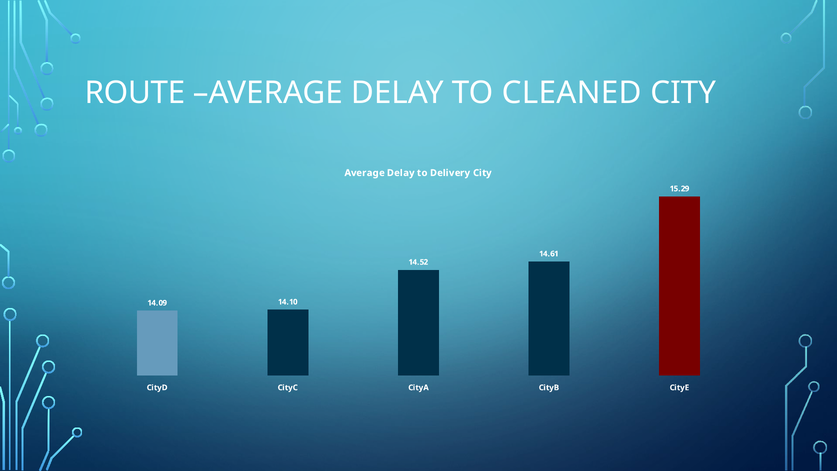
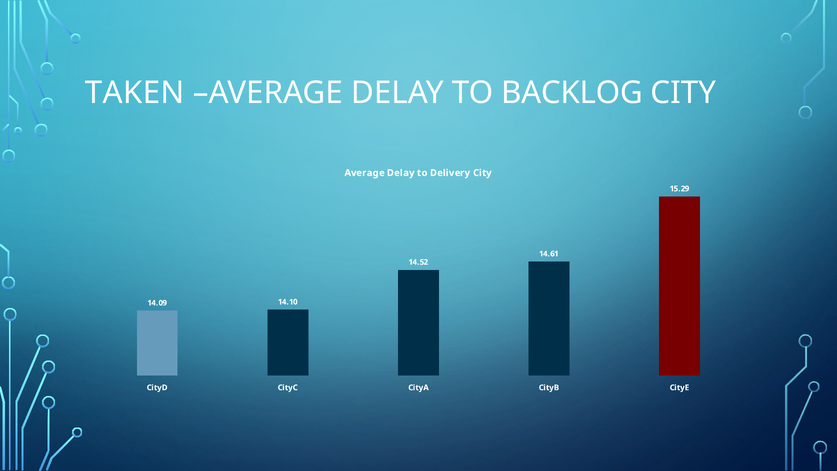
ROUTE: ROUTE -> TAKEN
CLEANED: CLEANED -> BACKLOG
